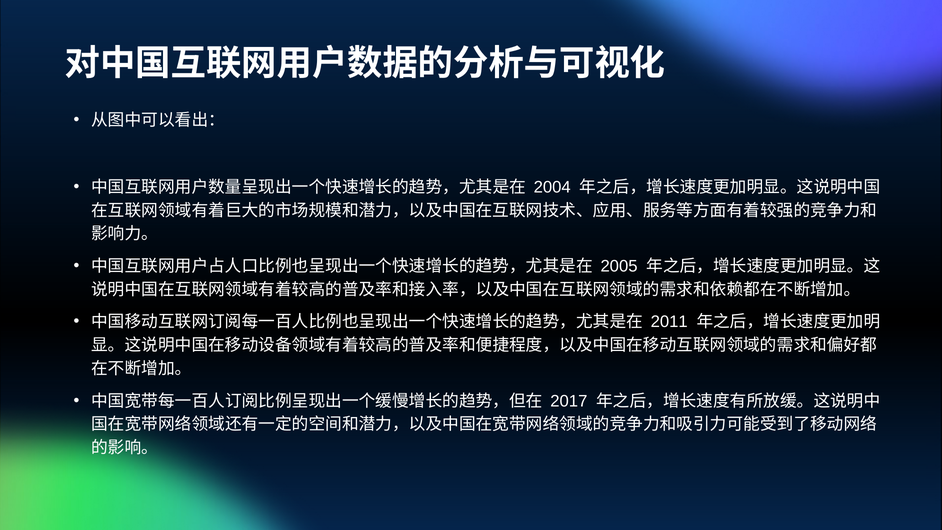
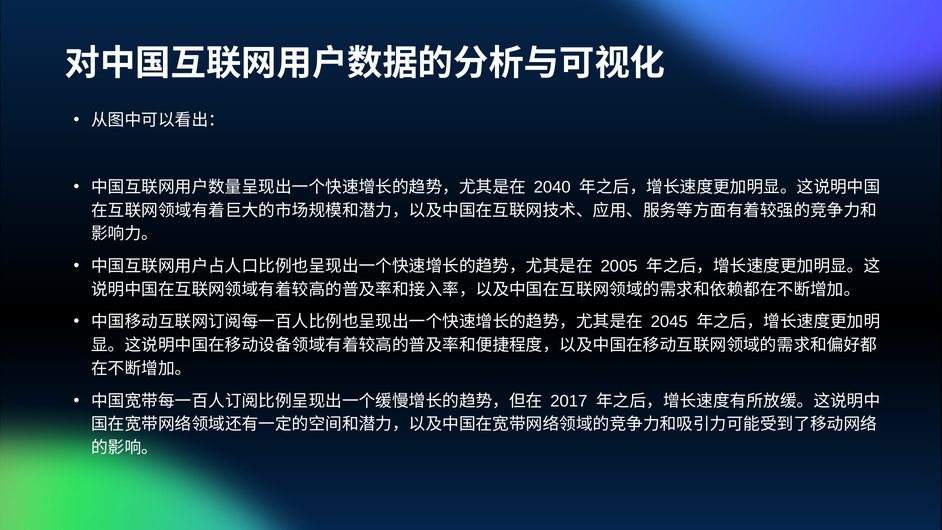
2004: 2004 -> 2040
2011: 2011 -> 2045
